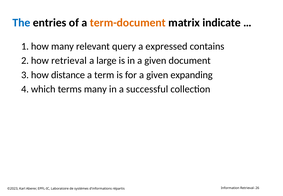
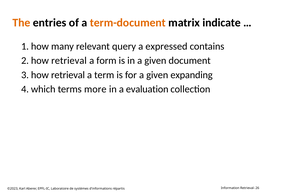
The colour: blue -> orange
large: large -> form
distance at (68, 75): distance -> retrieval
terms many: many -> more
successful: successful -> evaluation
